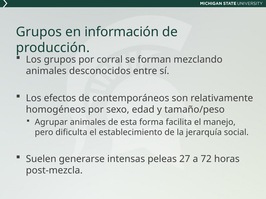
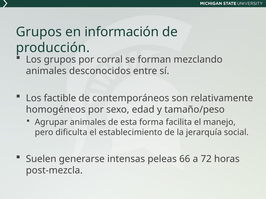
efectos: efectos -> factible
27: 27 -> 66
